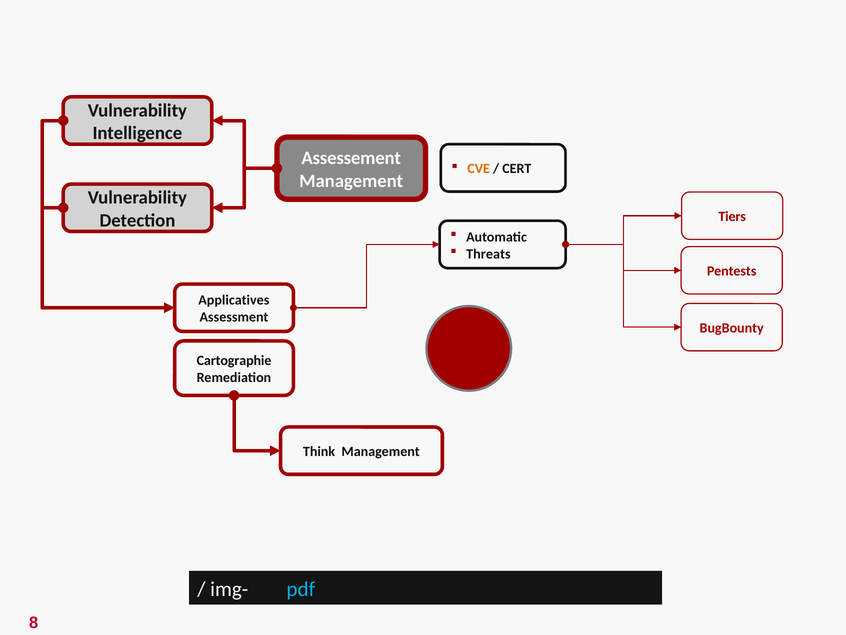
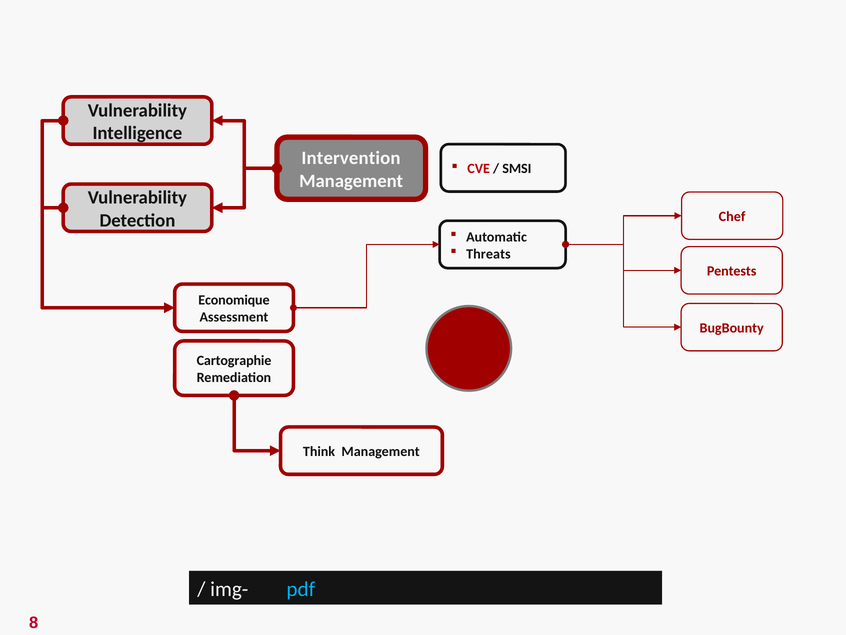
Assessement: Assessement -> Intervention
CVE colour: orange -> red
CERT: CERT -> SMSI
Tiers: Tiers -> Chef
Applicatives: Applicatives -> Economique
